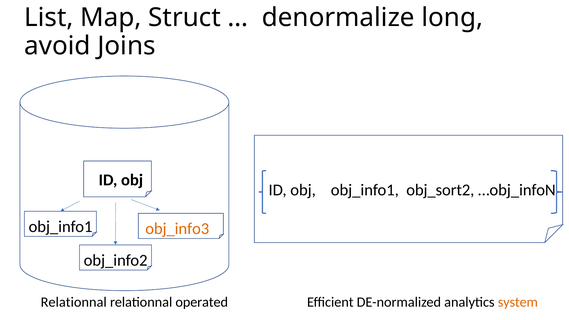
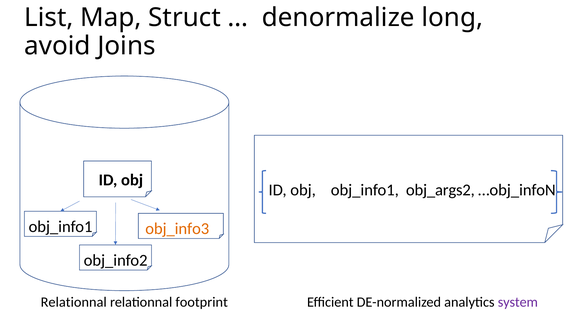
obj_sort2: obj_sort2 -> obj_args2
operated: operated -> footprint
system colour: orange -> purple
